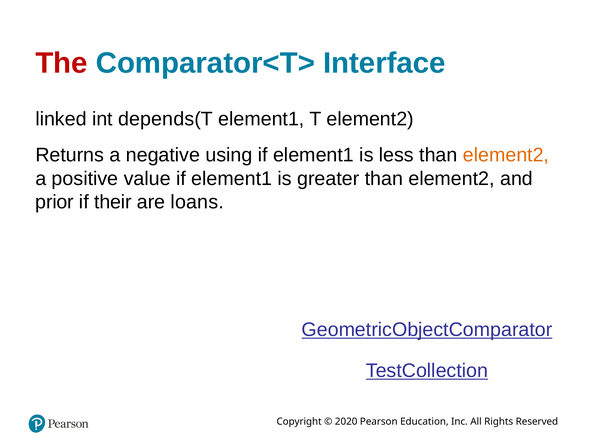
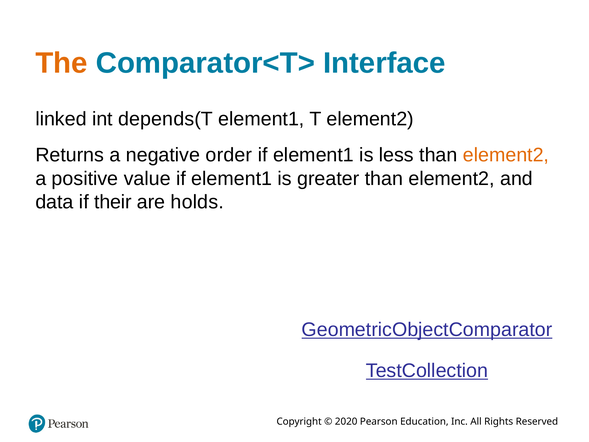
The colour: red -> orange
using: using -> order
prior: prior -> data
loans: loans -> holds
